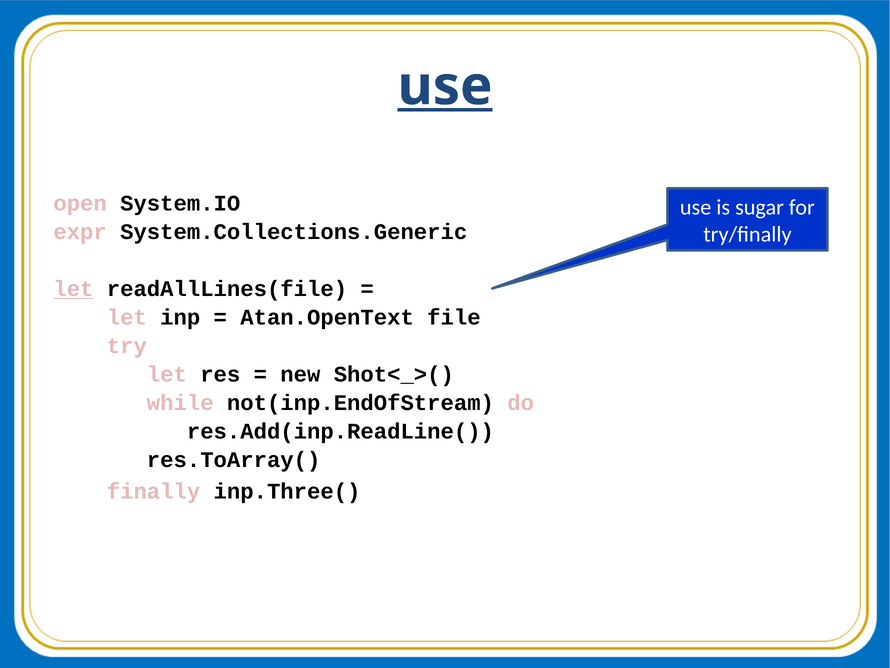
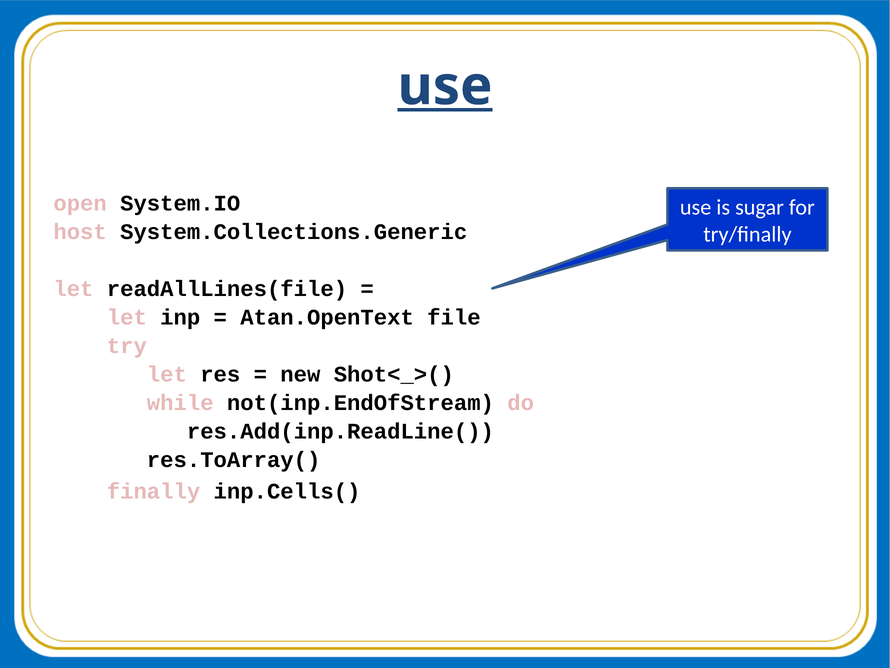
expr: expr -> host
let at (73, 289) underline: present -> none
inp.Three(: inp.Three( -> inp.Cells(
